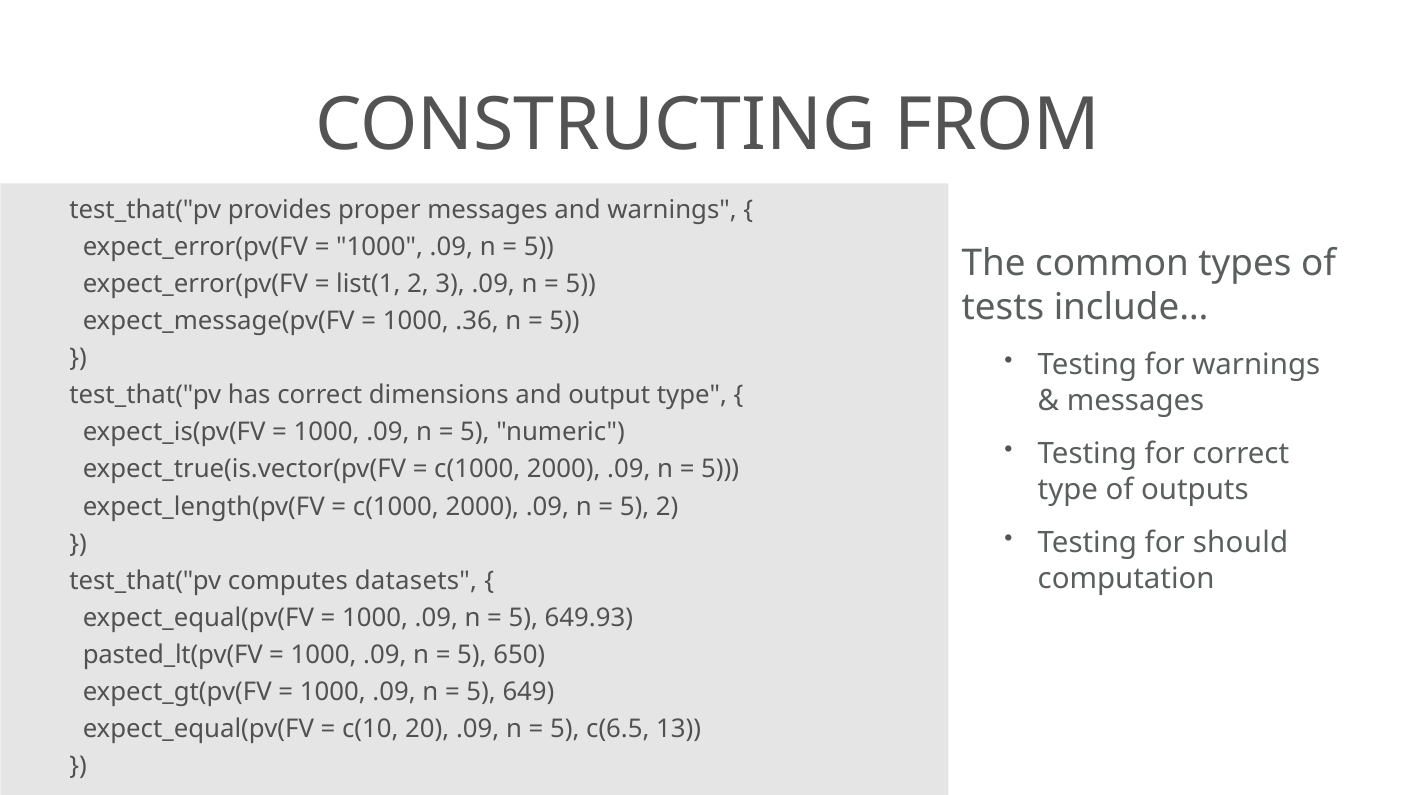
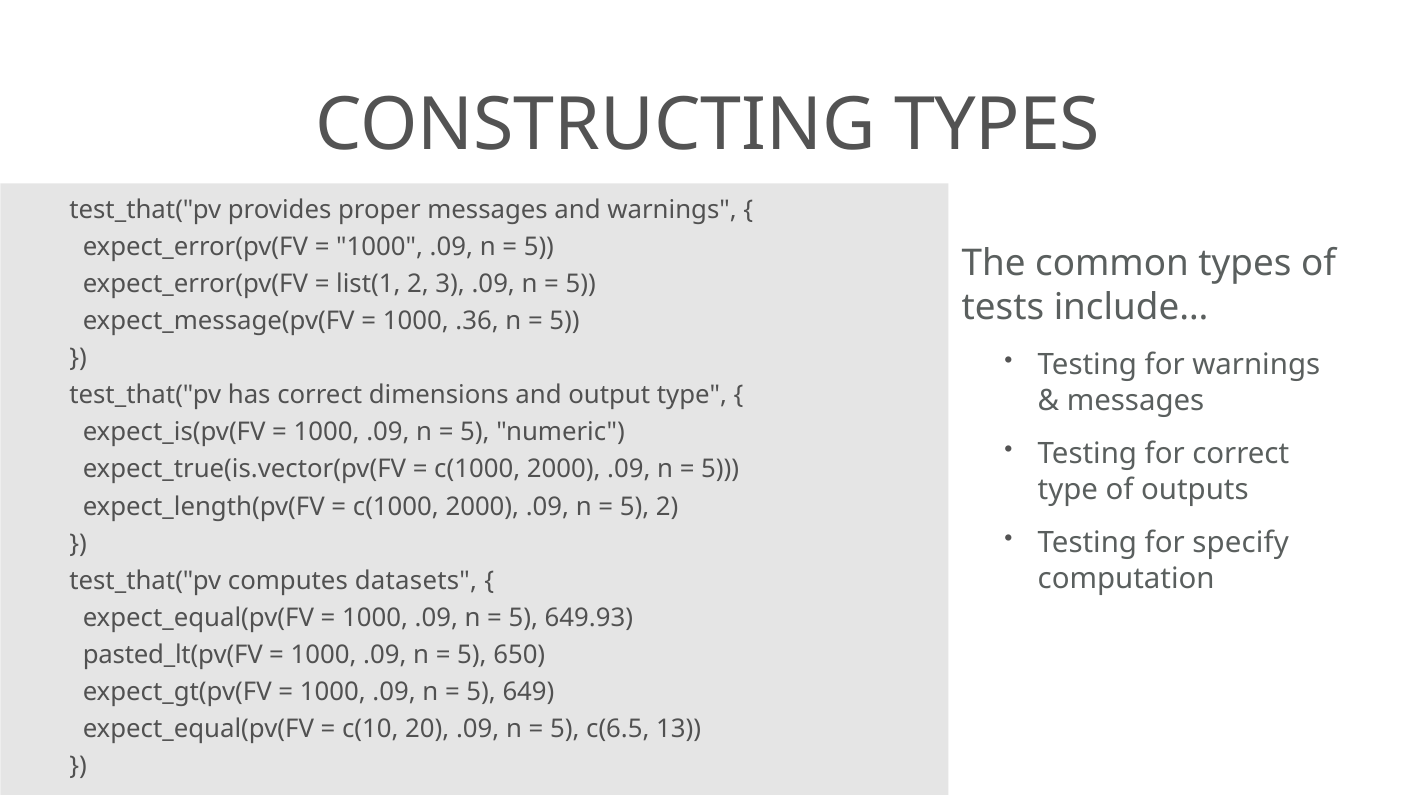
CONSTRUCTING FROM: FROM -> TYPES
should: should -> specify
